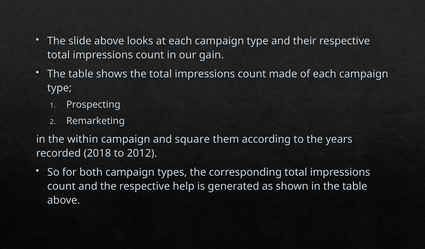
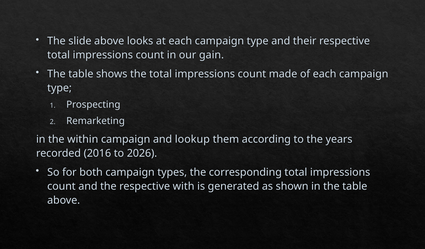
square: square -> lookup
2018: 2018 -> 2016
2012: 2012 -> 2026
help: help -> with
